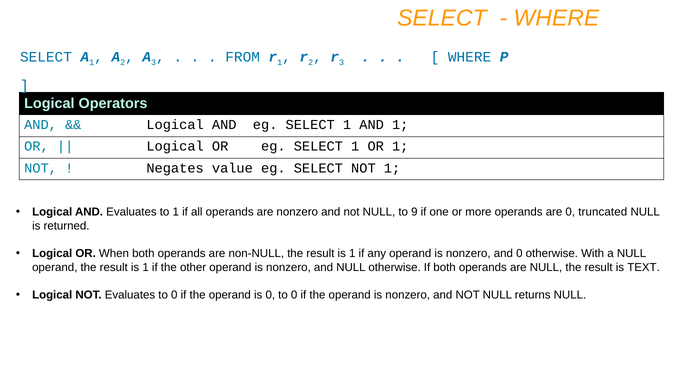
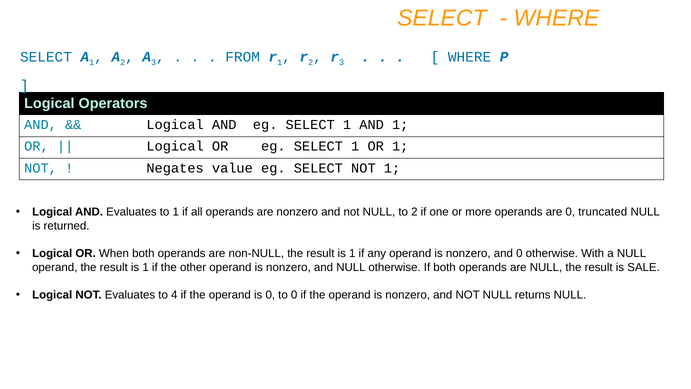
to 9: 9 -> 2
TEXT: TEXT -> SALE
Evaluates to 0: 0 -> 4
